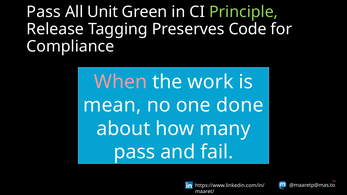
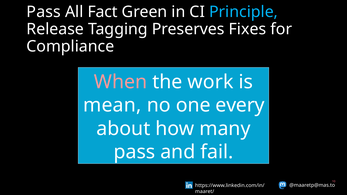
Unit: Unit -> Fact
Principle colour: light green -> light blue
Code: Code -> Fixes
done: done -> every
